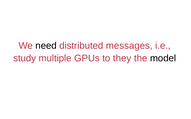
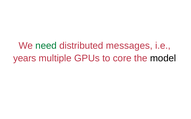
need colour: black -> green
study: study -> years
they: they -> core
